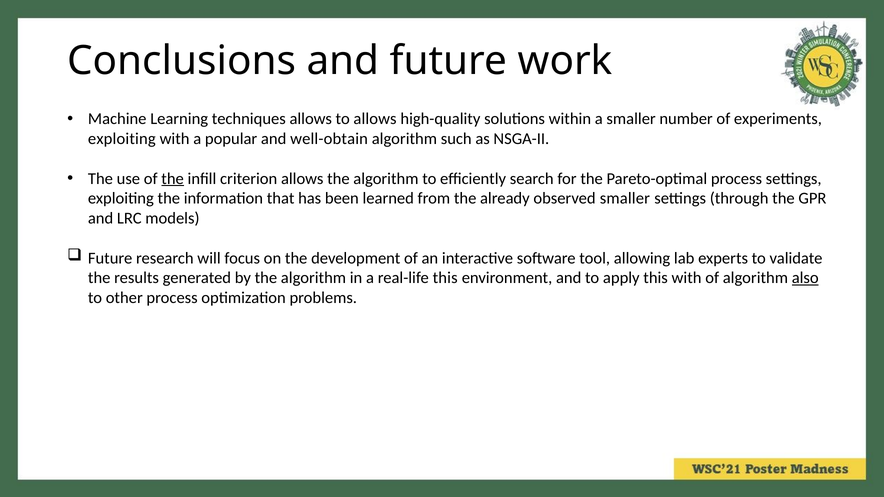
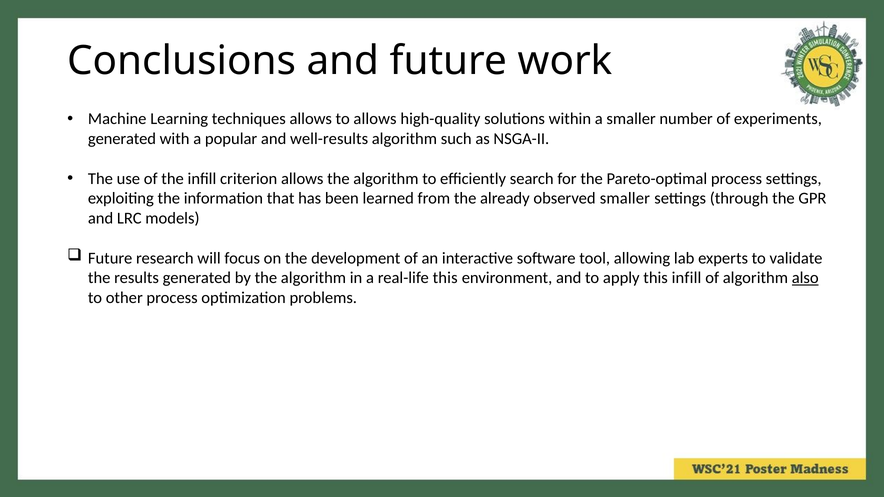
exploiting at (122, 139): exploiting -> generated
well-obtain: well-obtain -> well-results
the at (173, 179) underline: present -> none
this with: with -> infill
